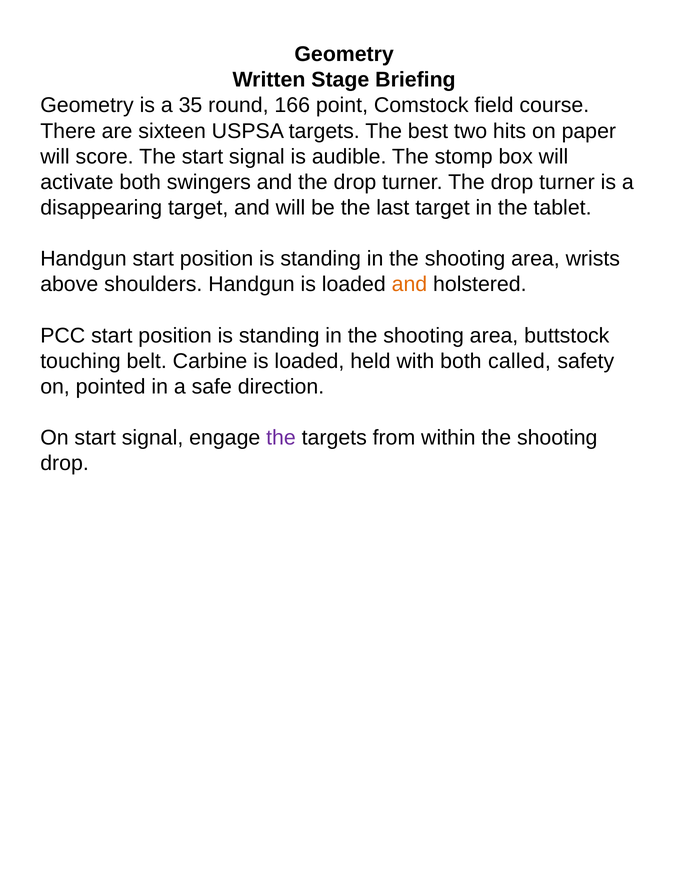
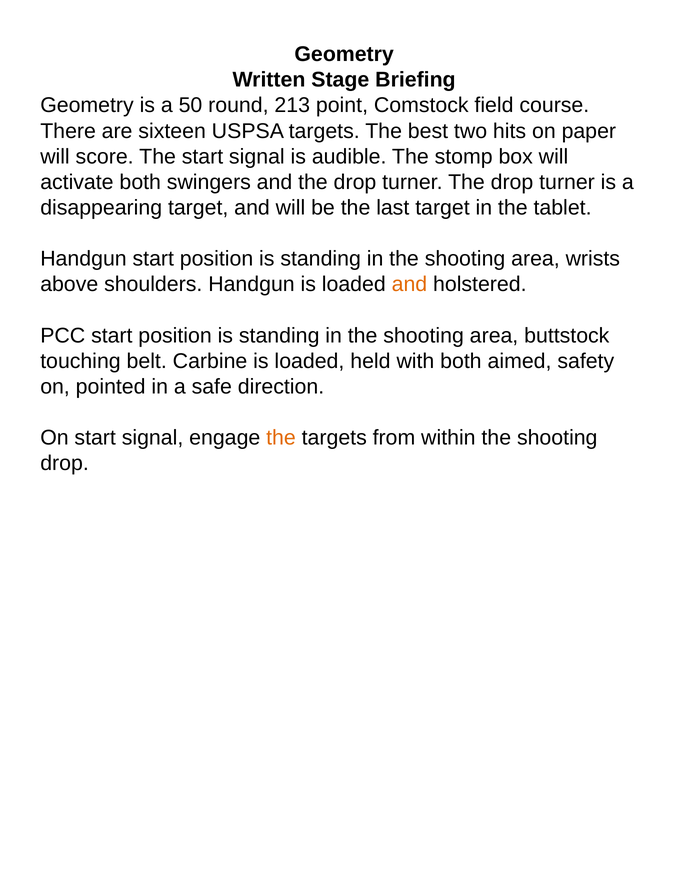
35: 35 -> 50
166: 166 -> 213
called: called -> aimed
the at (281, 438) colour: purple -> orange
